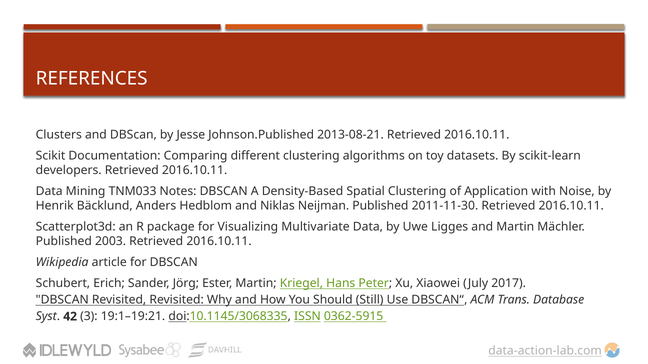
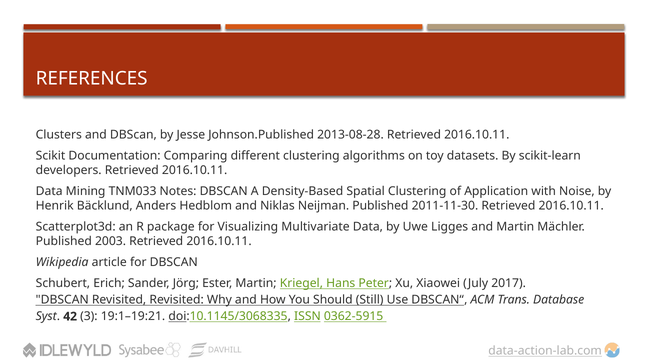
2013-08-21: 2013-08-21 -> 2013-08-28
